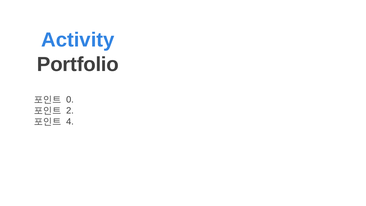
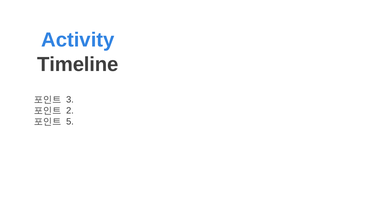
Portfolio: Portfolio -> Timeline
0: 0 -> 3
4: 4 -> 5
